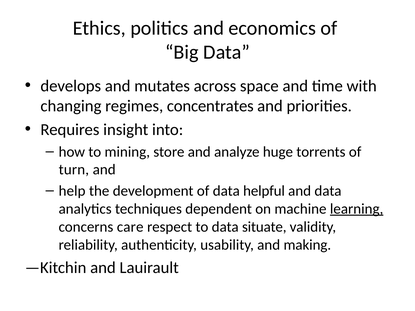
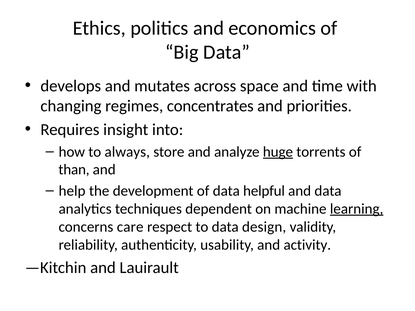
mining: mining -> always
huge underline: none -> present
turn: turn -> than
situate: situate -> design
making: making -> activity
